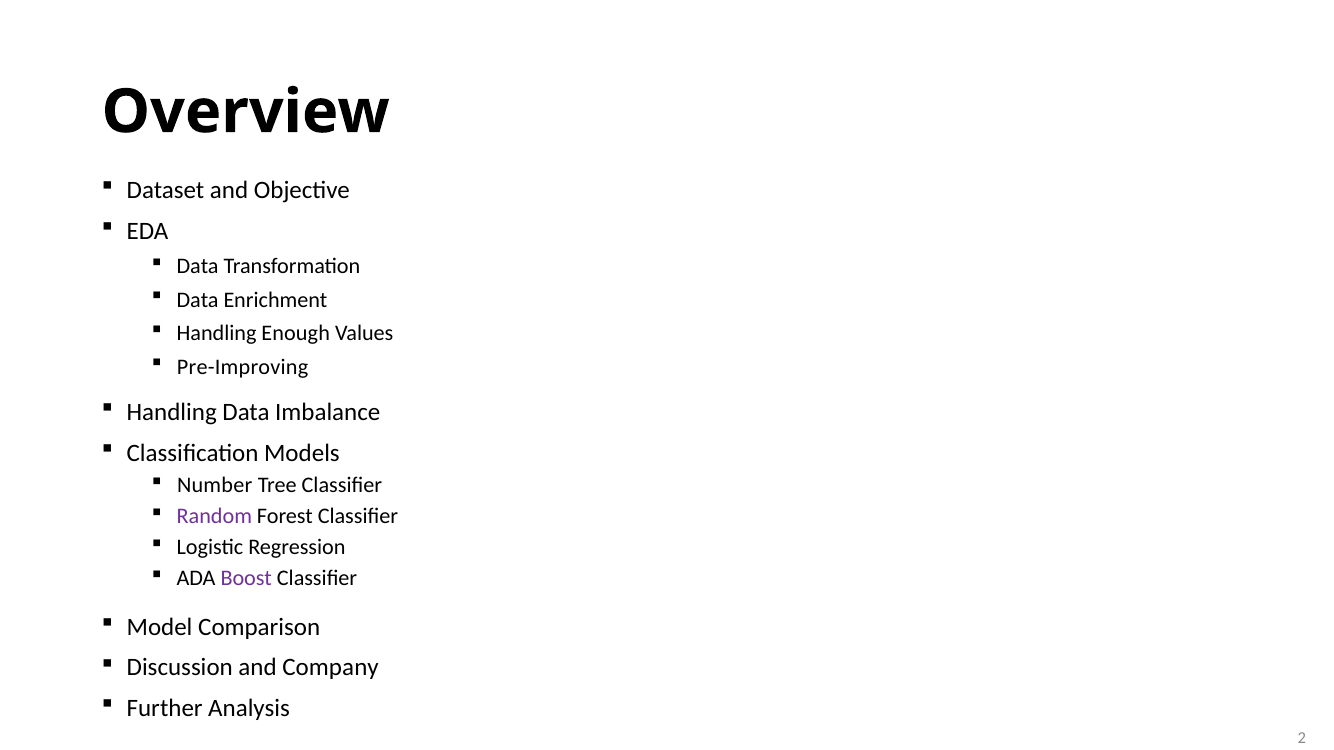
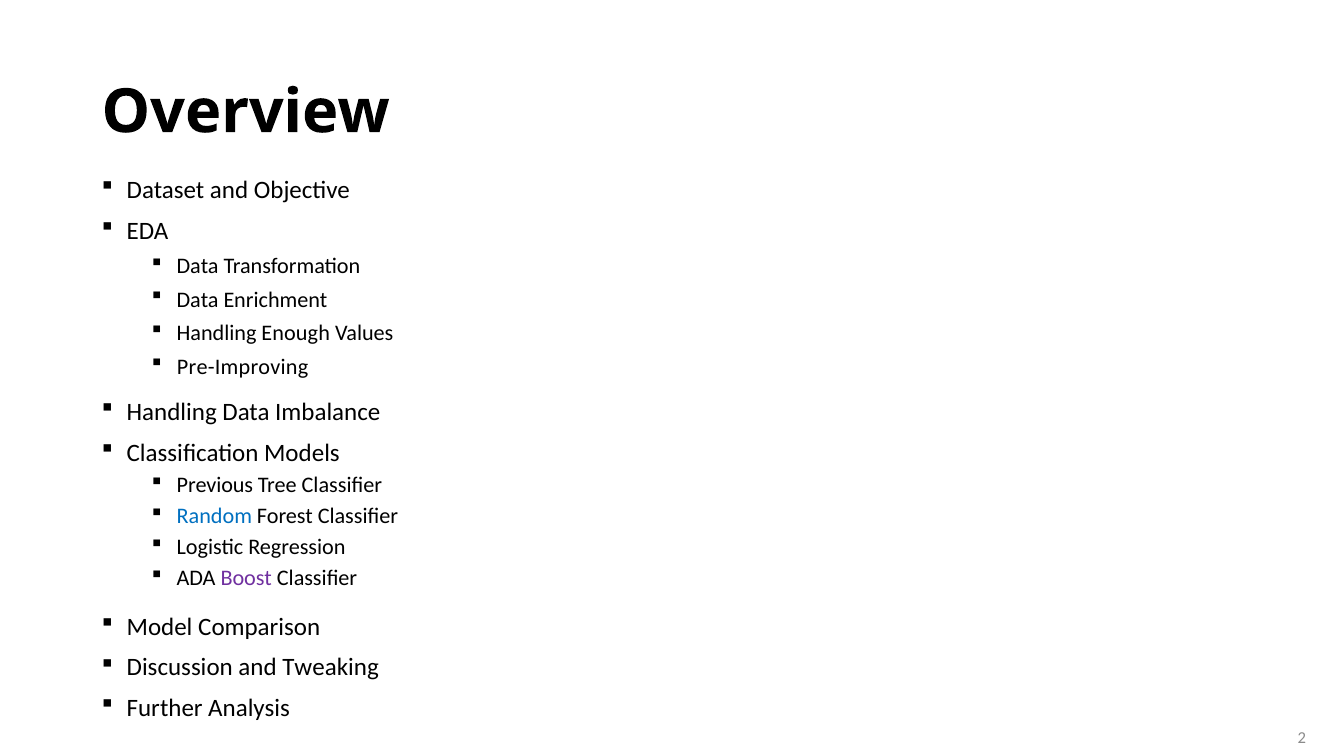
Number: Number -> Previous
Random colour: purple -> blue
Company: Company -> Tweaking
